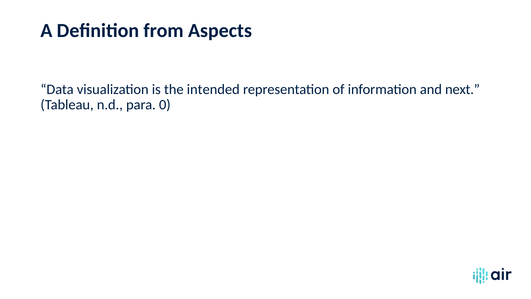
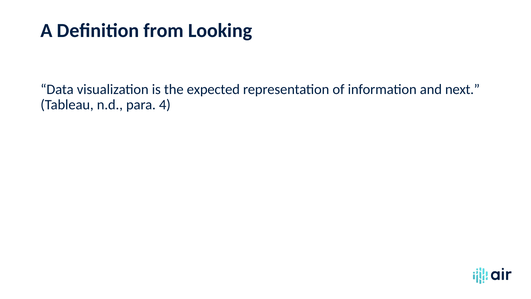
Aspects: Aspects -> Looking
intended: intended -> expected
0: 0 -> 4
